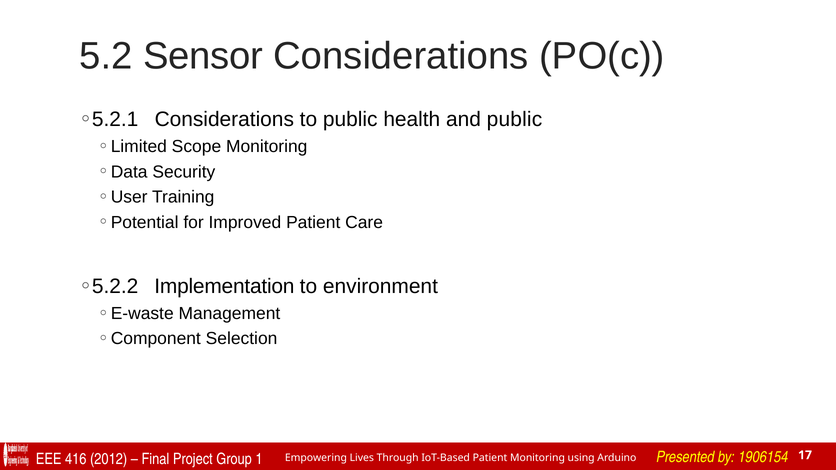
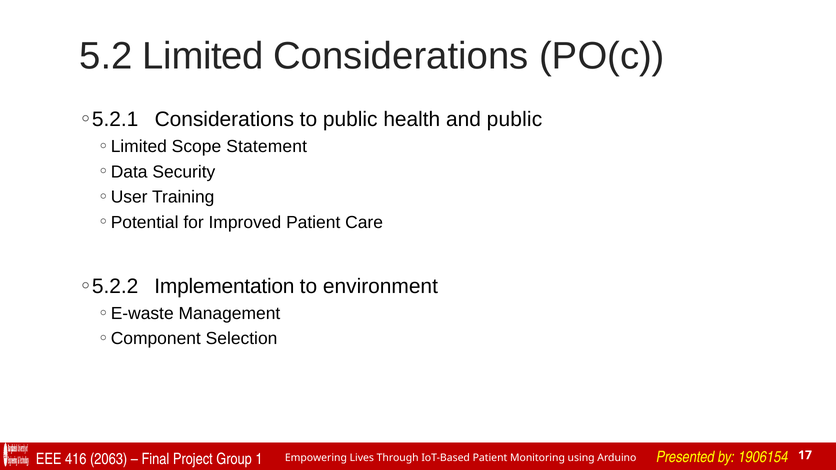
Sensor: Sensor -> Limited
Scope Monitoring: Monitoring -> Statement
2012: 2012 -> 2063
